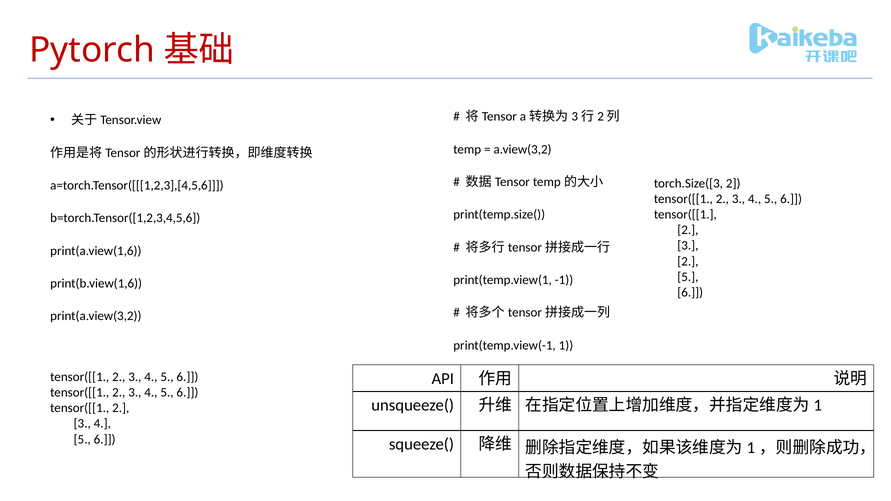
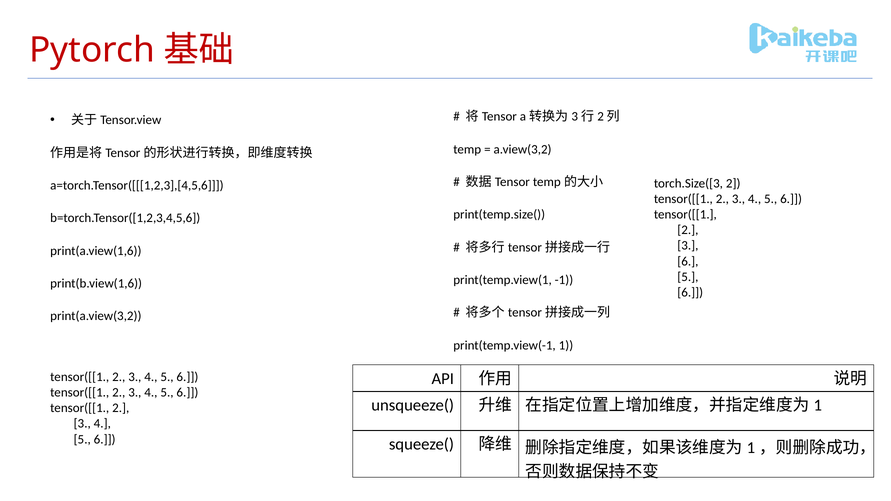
2 at (688, 261): 2 -> 6
